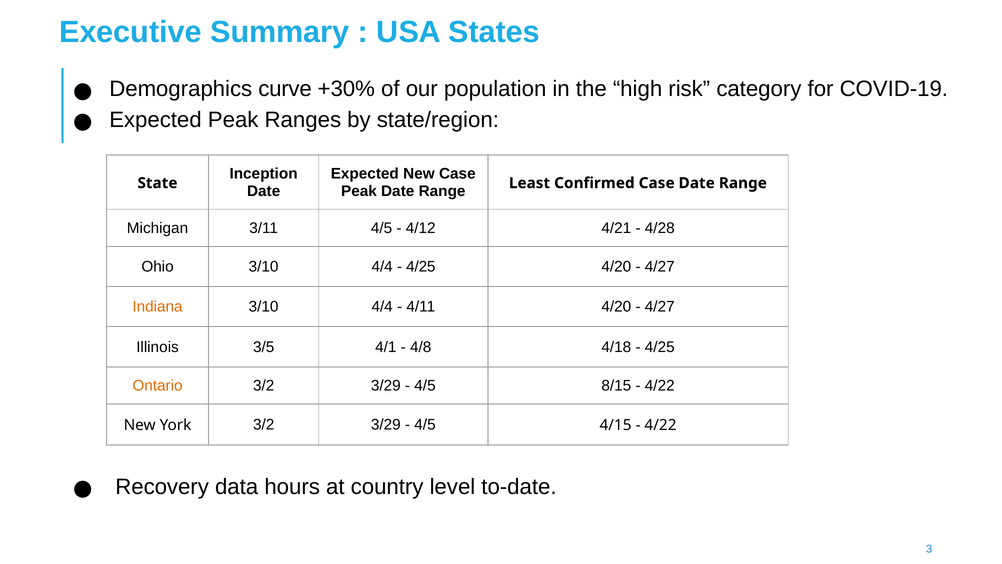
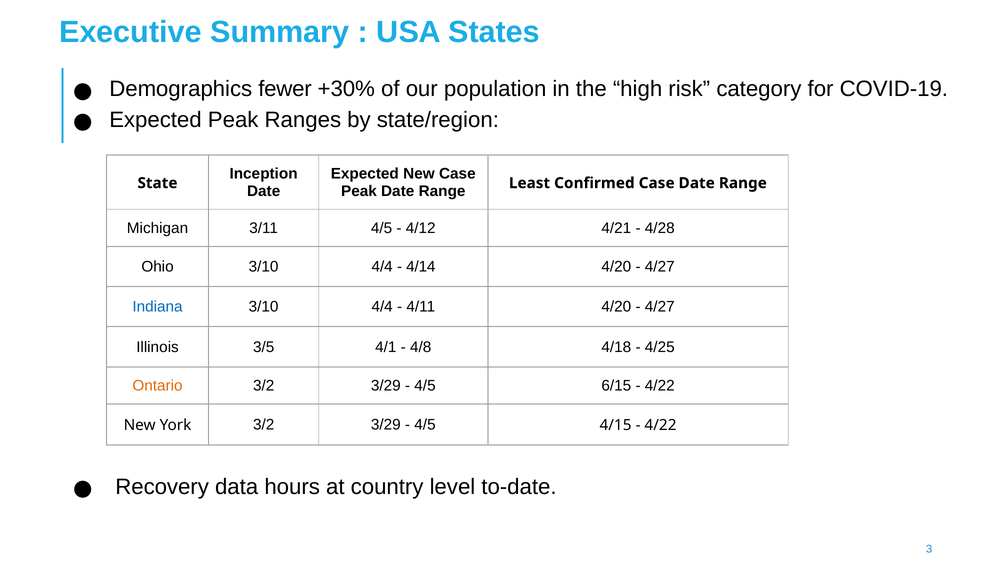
curve: curve -> fewer
4/25 at (421, 267): 4/25 -> 4/14
Indiana colour: orange -> blue
8/15: 8/15 -> 6/15
